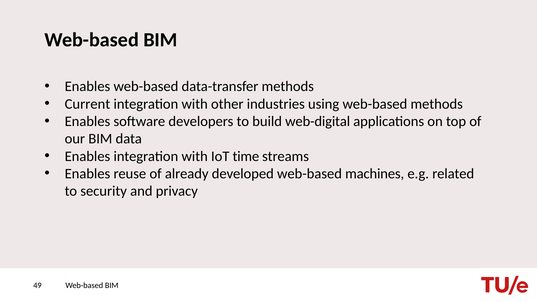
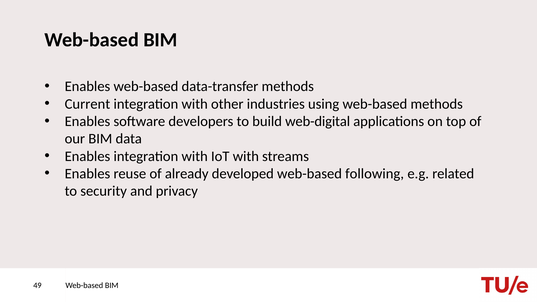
IoT time: time -> with
machines: machines -> following
